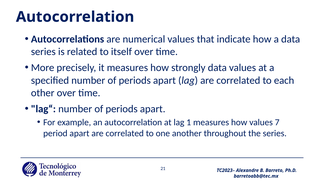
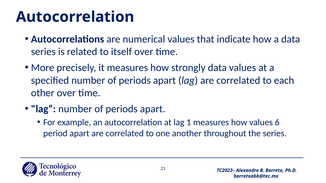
7: 7 -> 6
